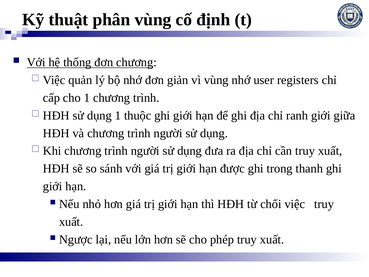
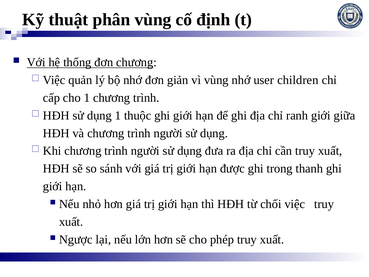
registers: registers -> children
